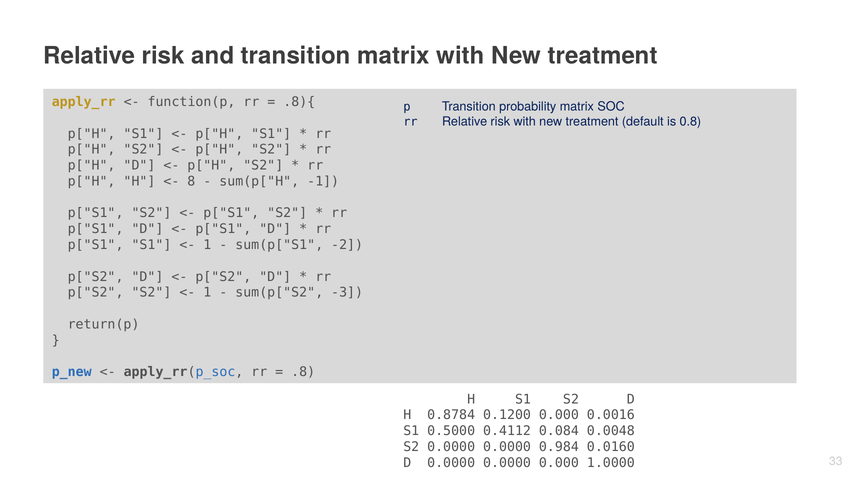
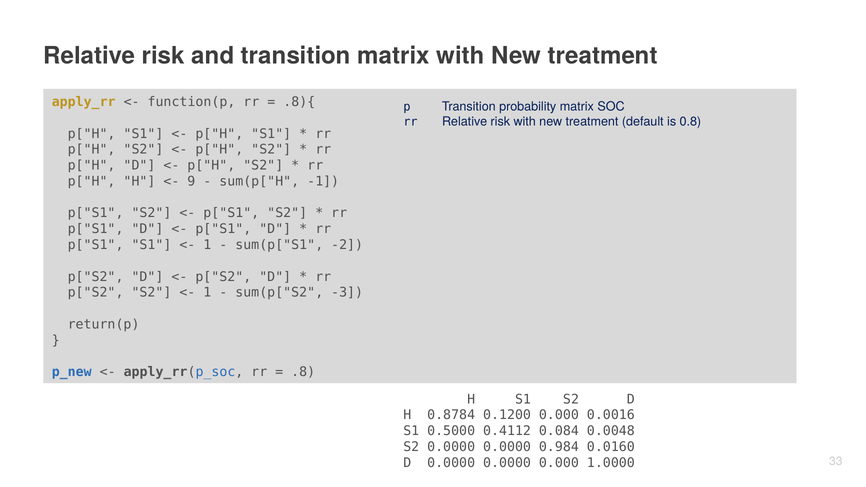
8: 8 -> 9
